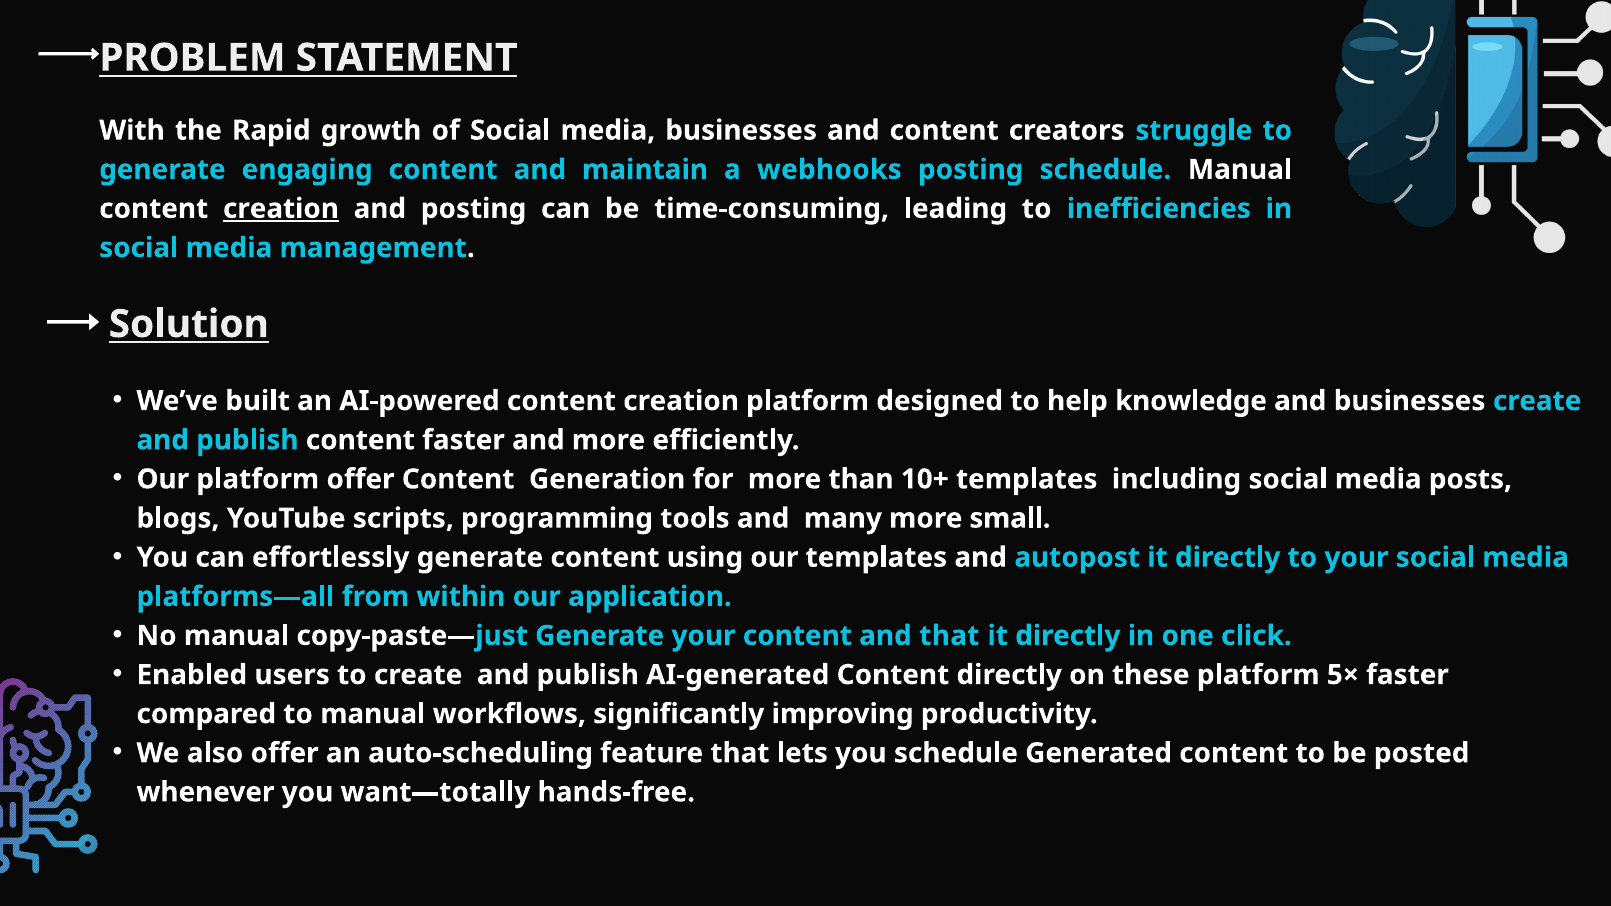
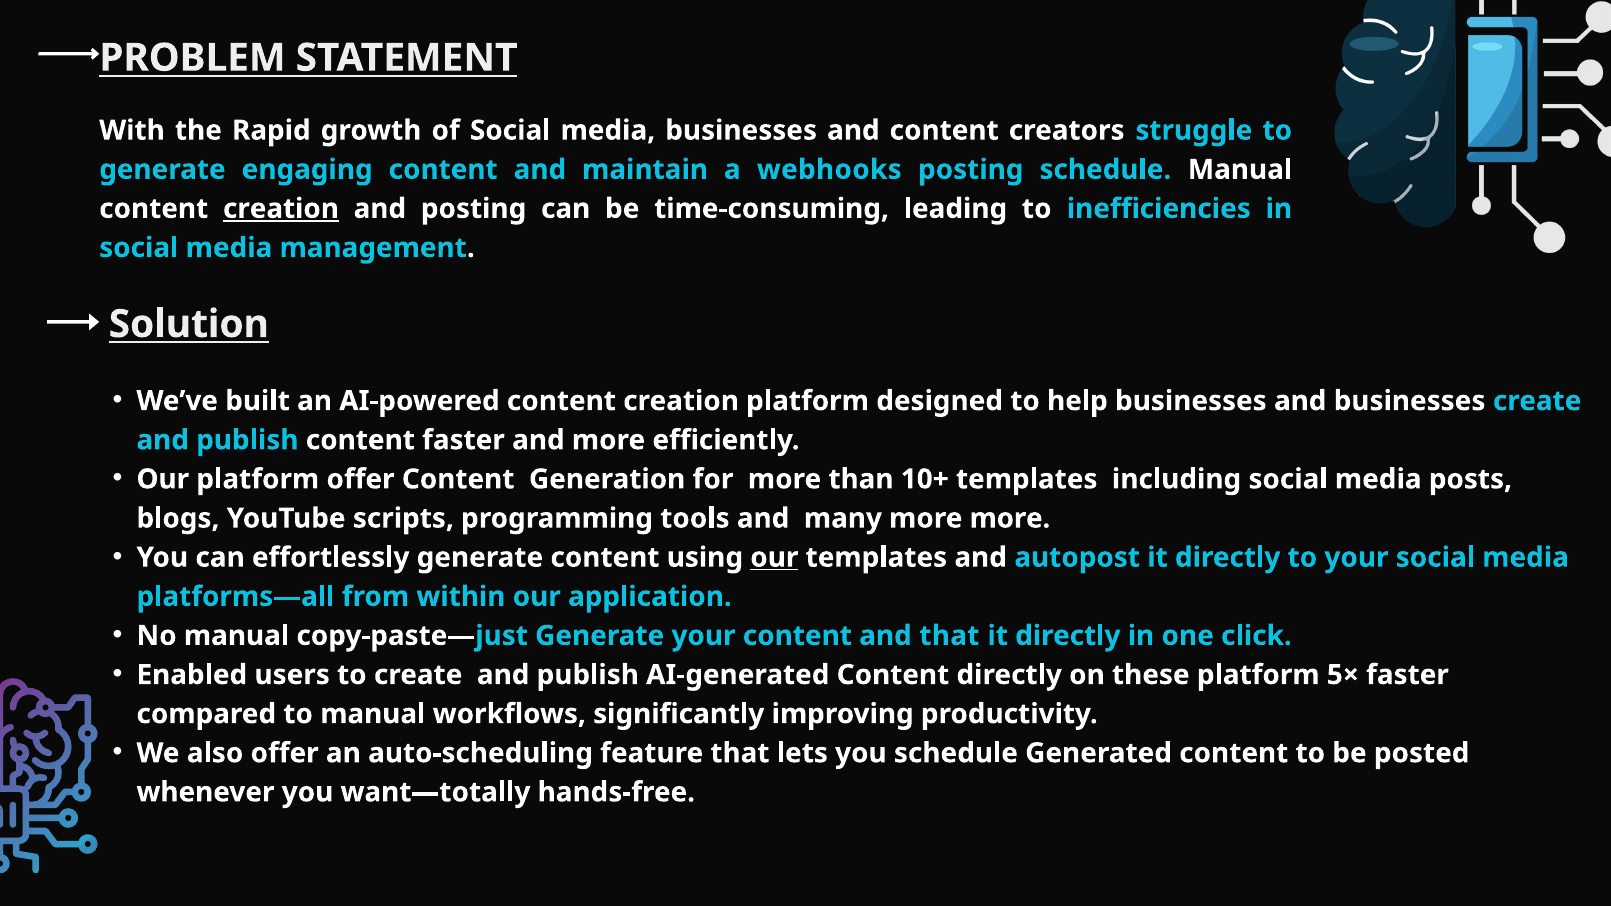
help knowledge: knowledge -> businesses
more small: small -> more
our at (774, 558) underline: none -> present
